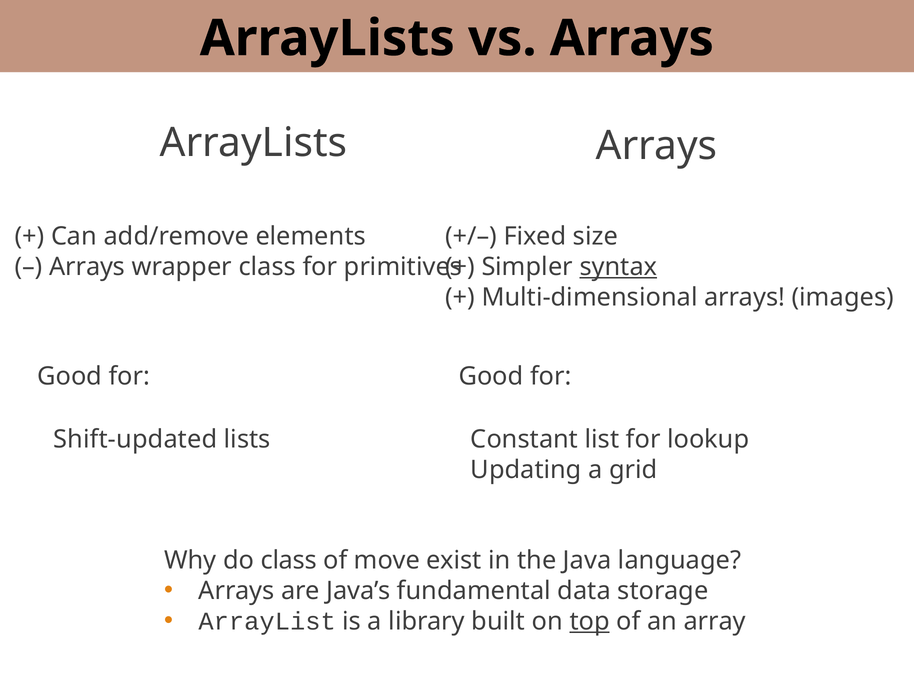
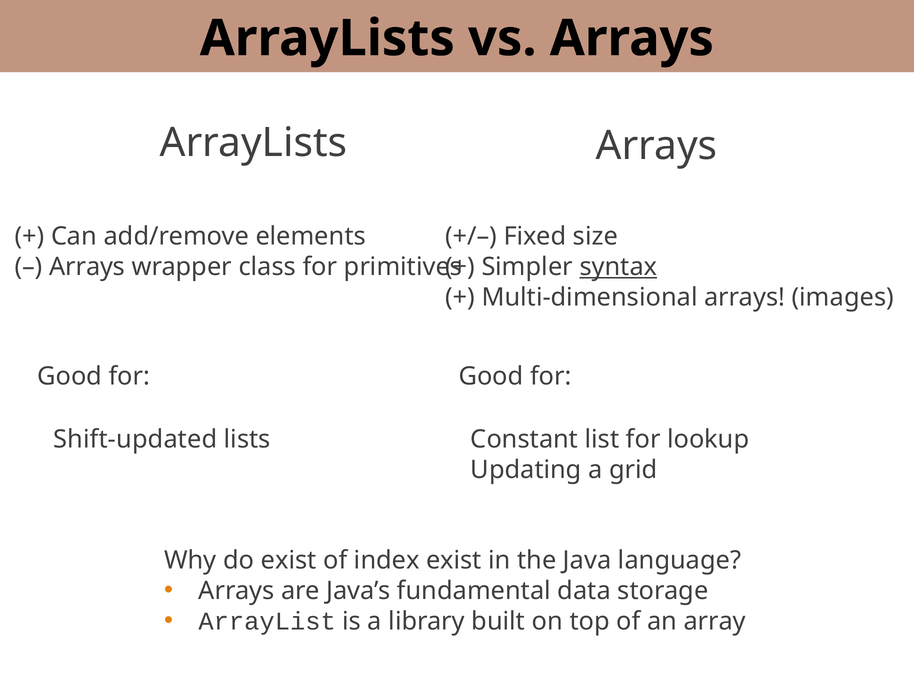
do class: class -> exist
move: move -> index
top underline: present -> none
